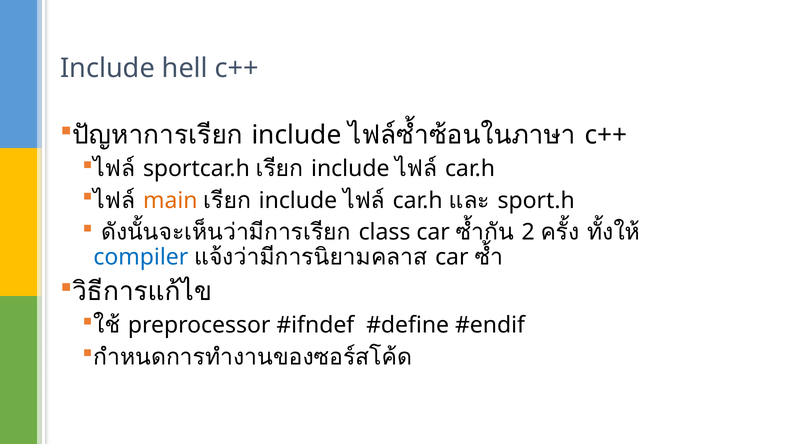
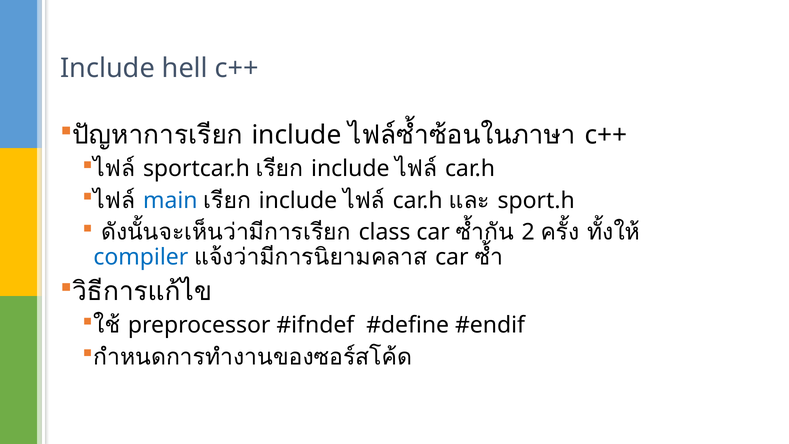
main colour: orange -> blue
